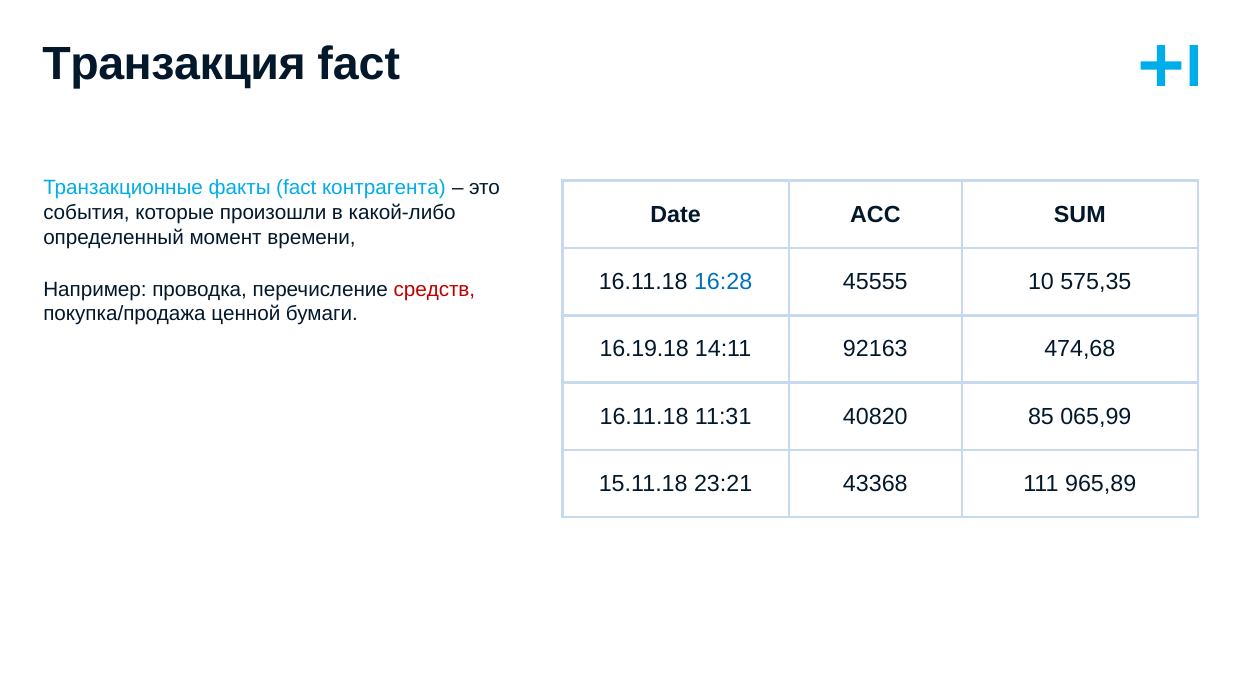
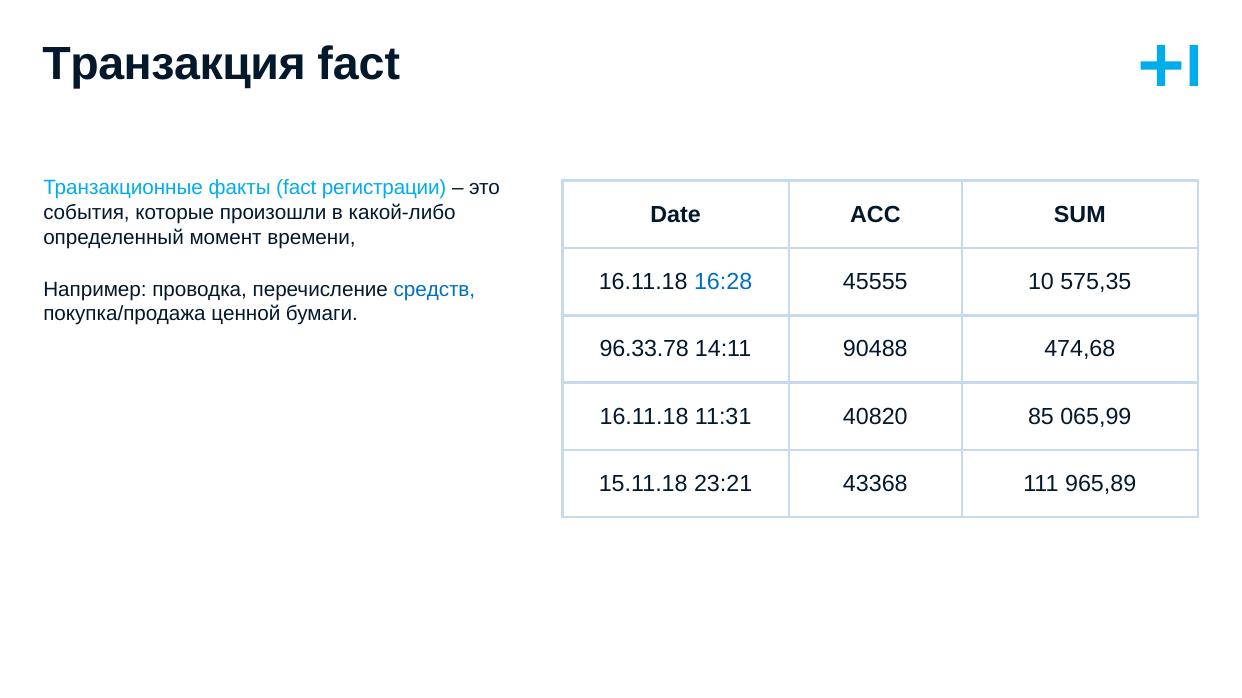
контрагента: контрагента -> регистрации
средств colour: red -> blue
16.19.18: 16.19.18 -> 96.33.78
92163: 92163 -> 90488
